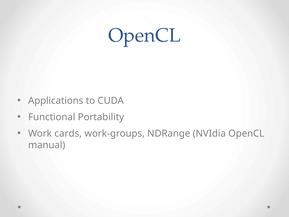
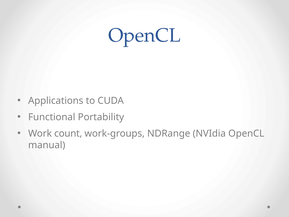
cards: cards -> count
